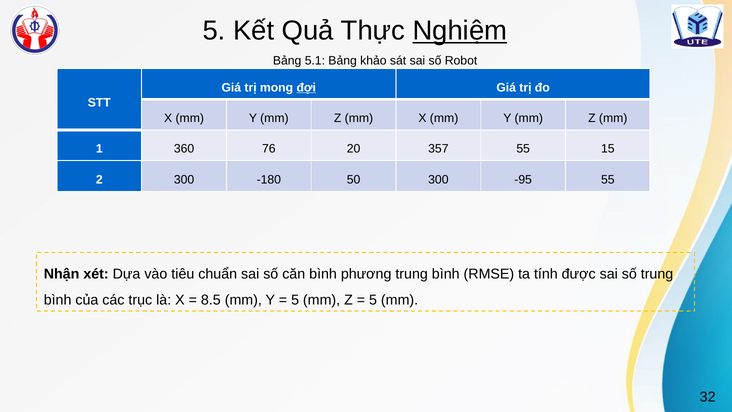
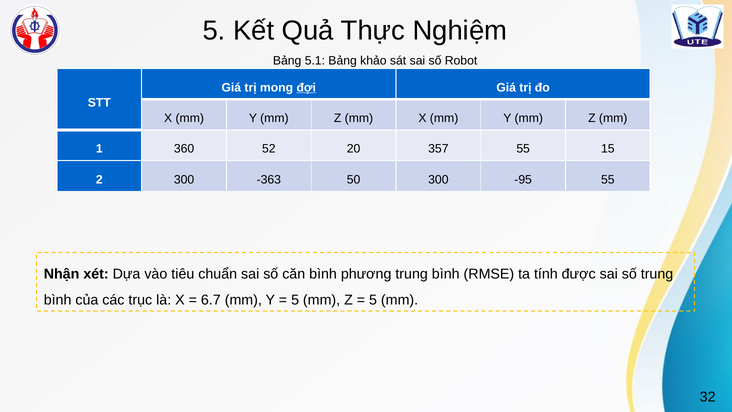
Nghiệm underline: present -> none
76: 76 -> 52
-180: -180 -> -363
8.5: 8.5 -> 6.7
